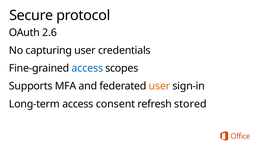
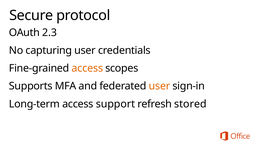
2.6: 2.6 -> 2.3
access at (87, 69) colour: blue -> orange
consent: consent -> support
